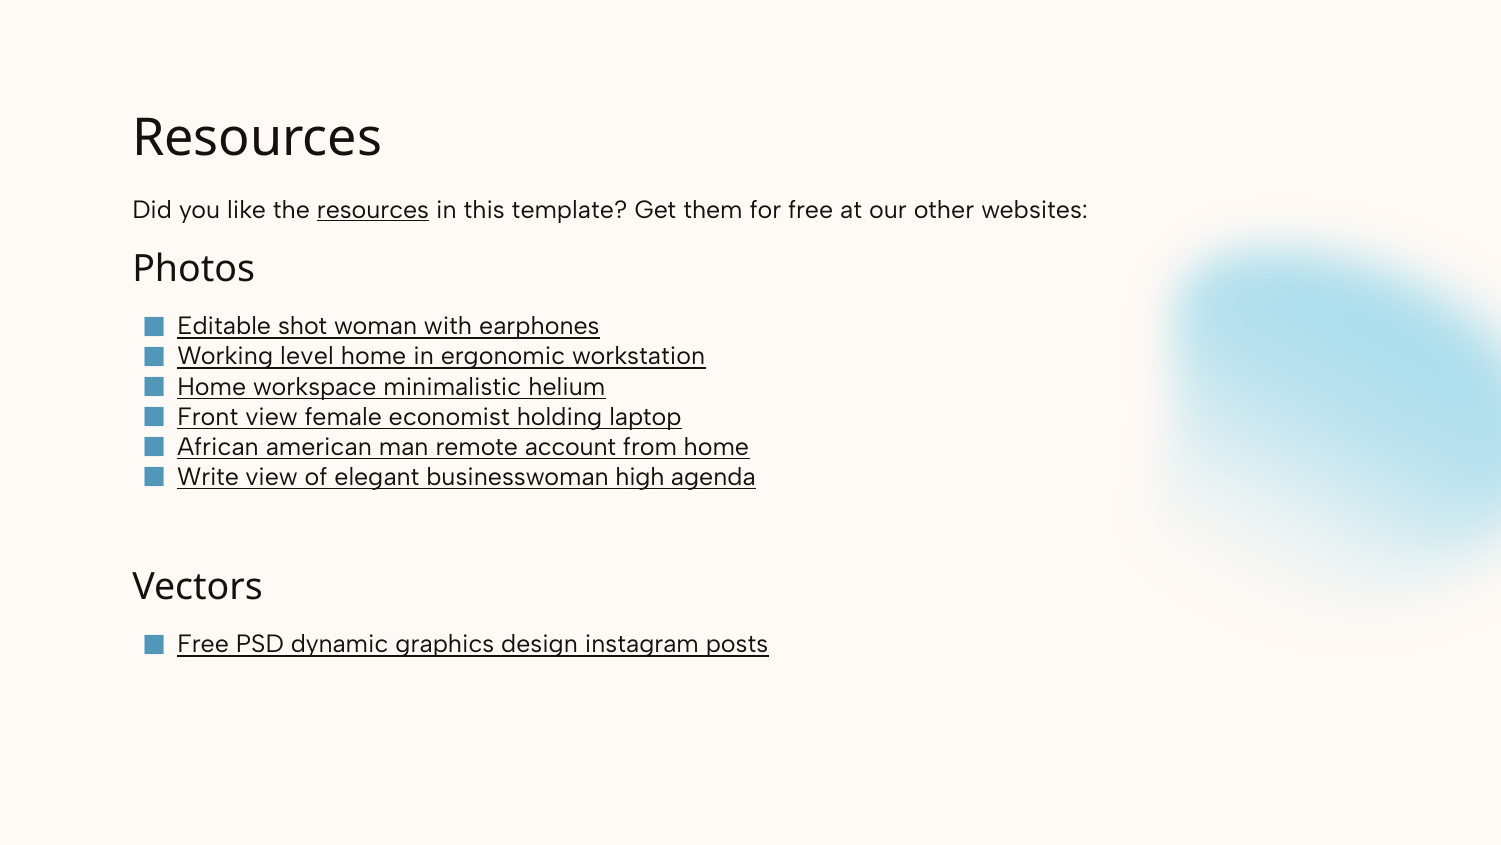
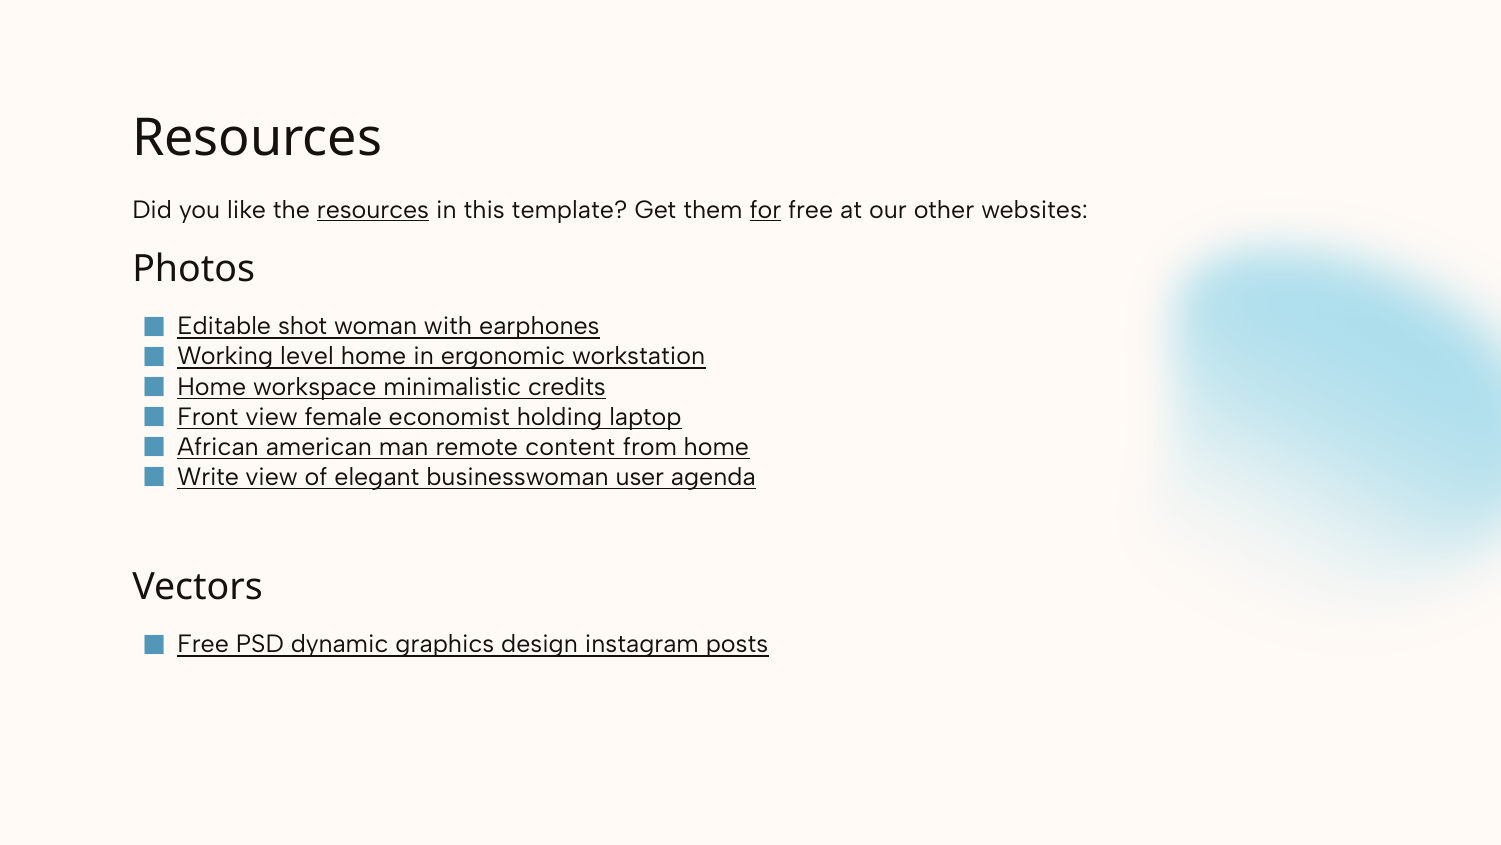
for underline: none -> present
helium: helium -> credits
account: account -> content
high: high -> user
